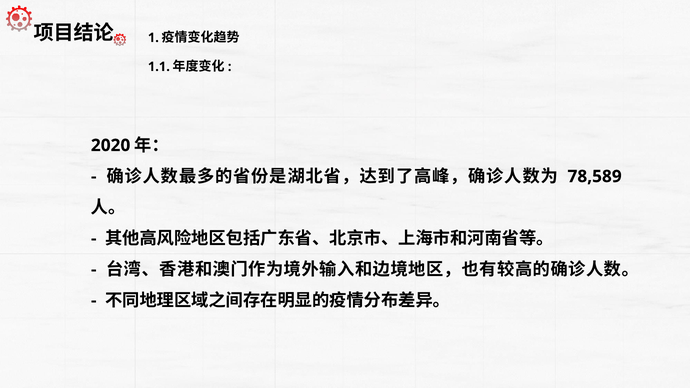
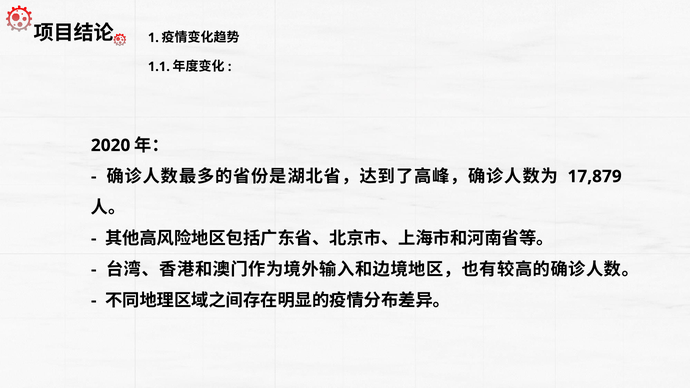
78,589: 78,589 -> 17,879
